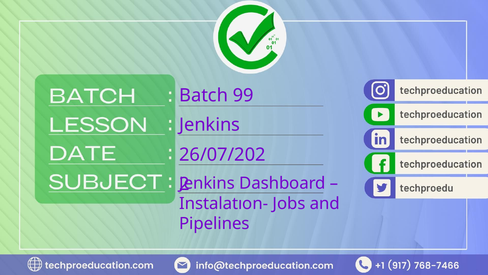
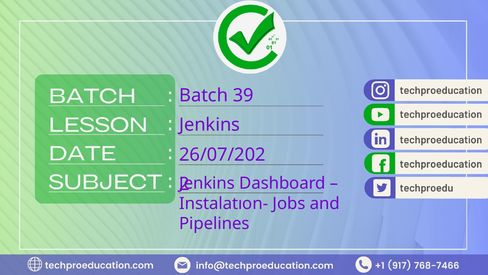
99: 99 -> 39
